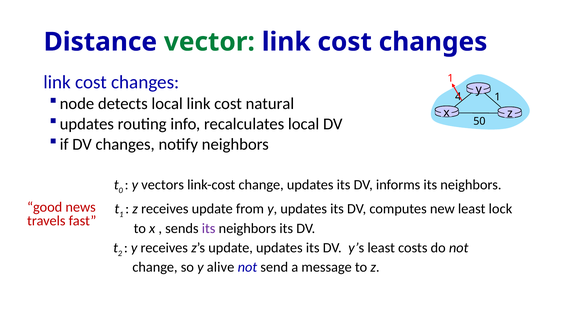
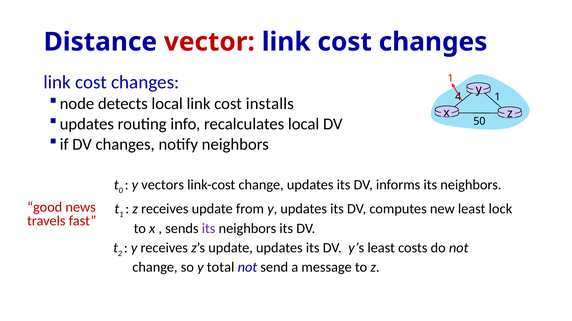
vector colour: green -> red
natural: natural -> installs
alive: alive -> total
